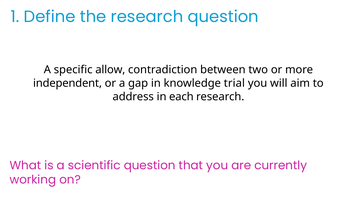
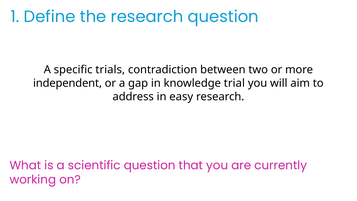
allow: allow -> trials
each: each -> easy
